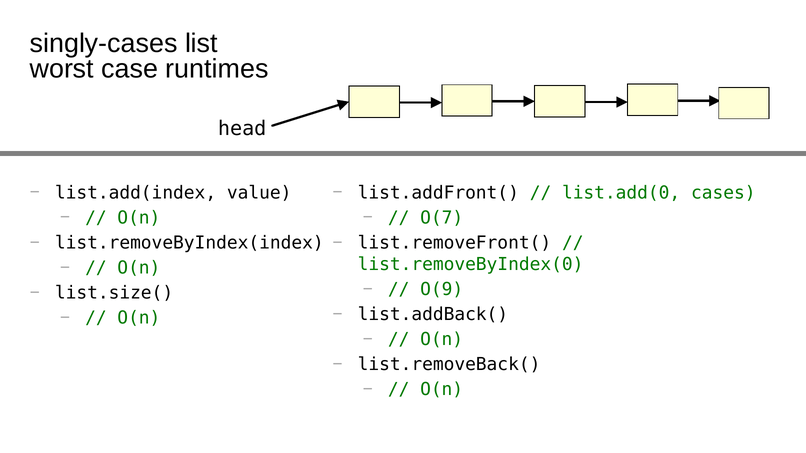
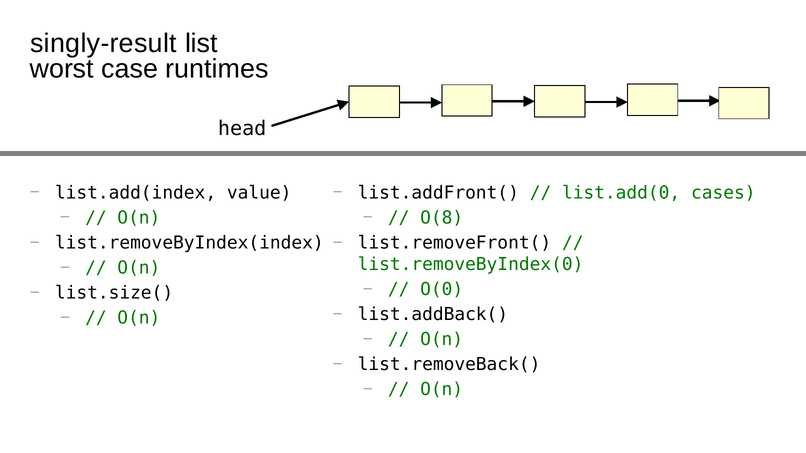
singly-cases: singly-cases -> singly-result
O(7: O(7 -> O(8
O(9: O(9 -> O(0
